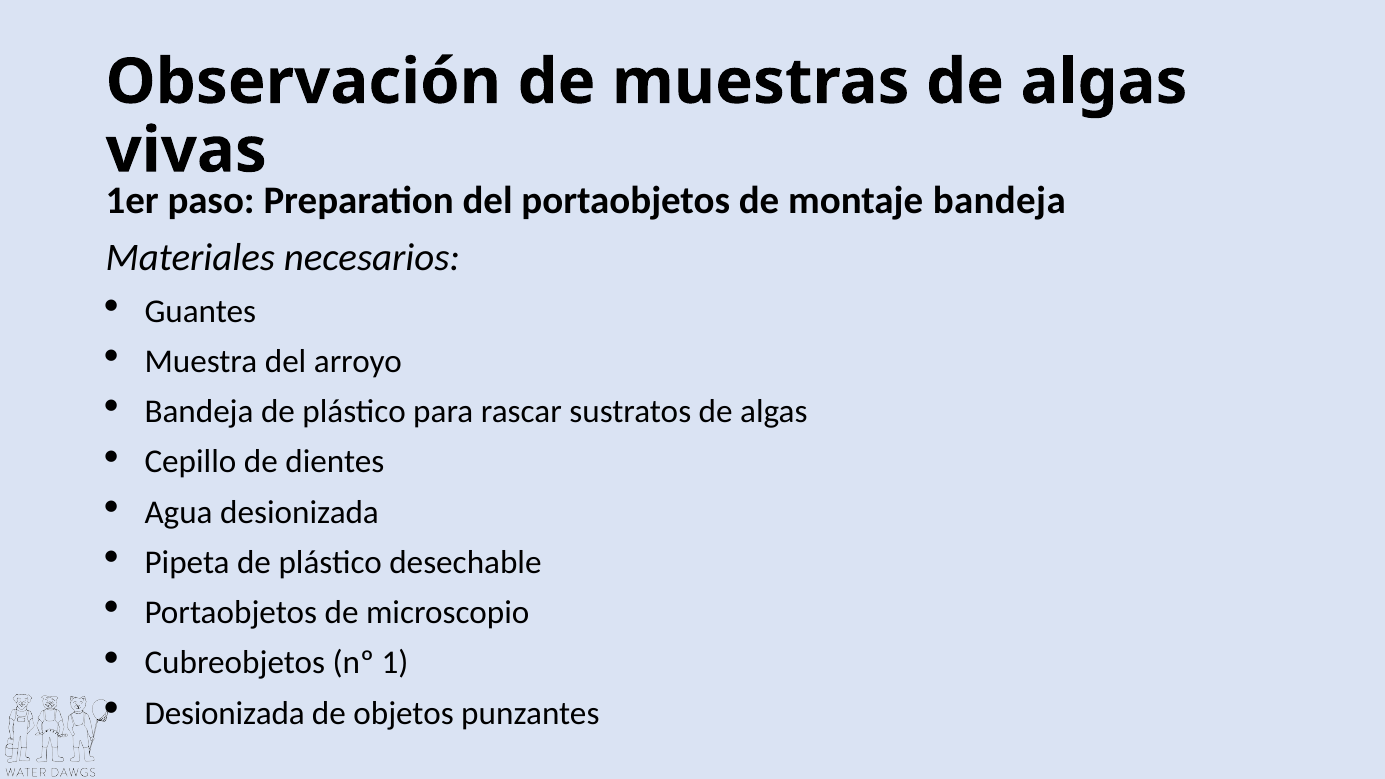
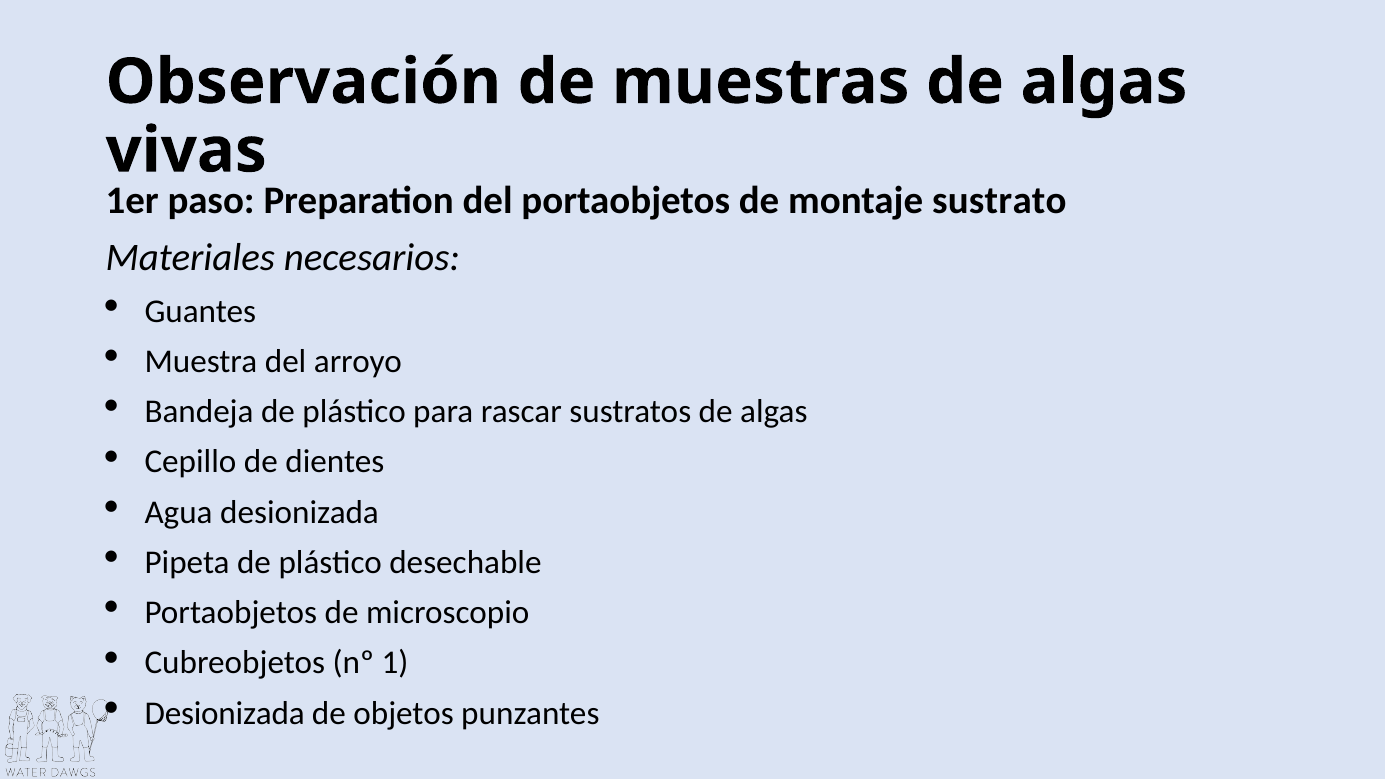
montaje bandeja: bandeja -> sustrato
